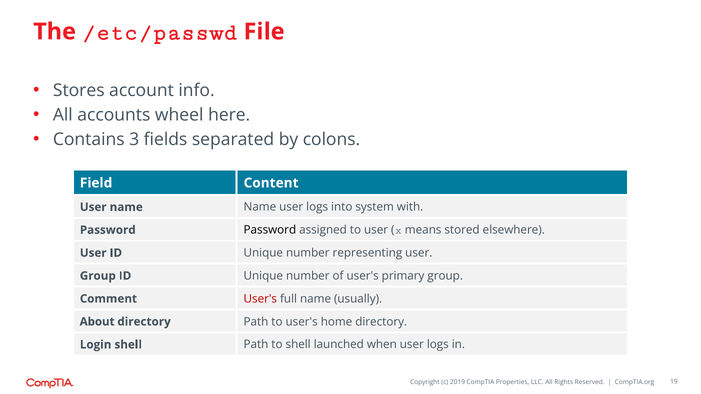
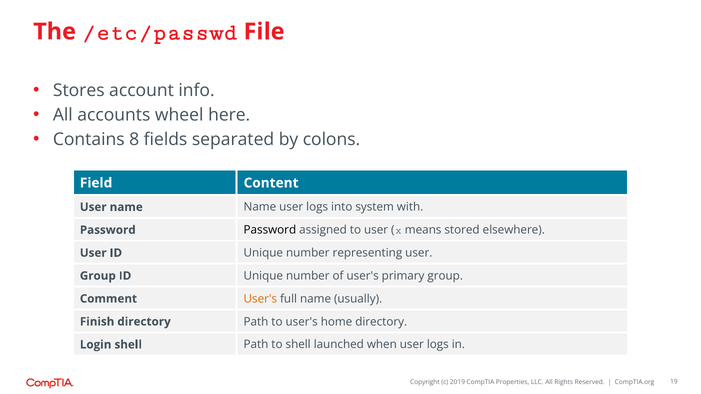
3: 3 -> 8
User's at (260, 299) colour: red -> orange
About: About -> Finish
